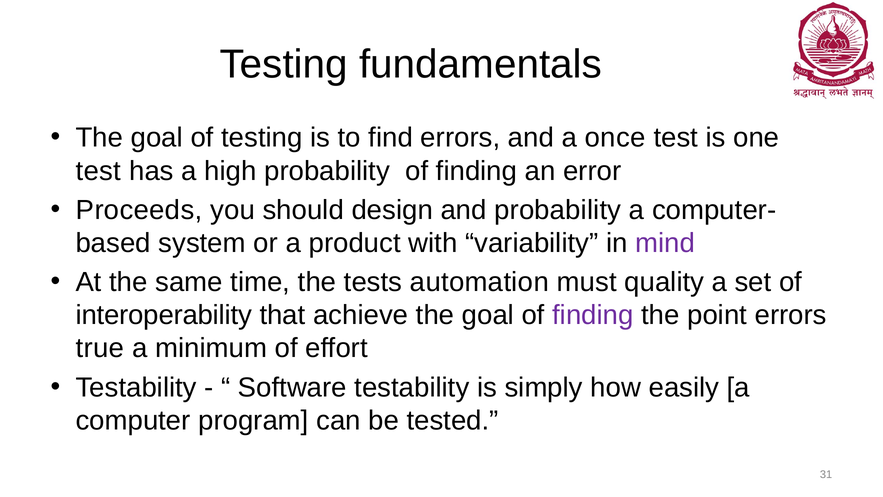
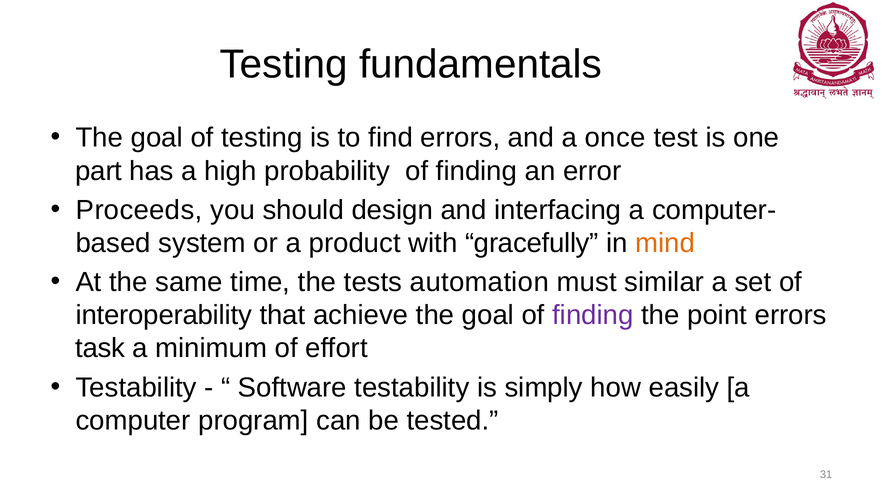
test at (98, 171): test -> part
and probability: probability -> interfacing
variability: variability -> gracefully
mind colour: purple -> orange
quality: quality -> similar
true: true -> task
